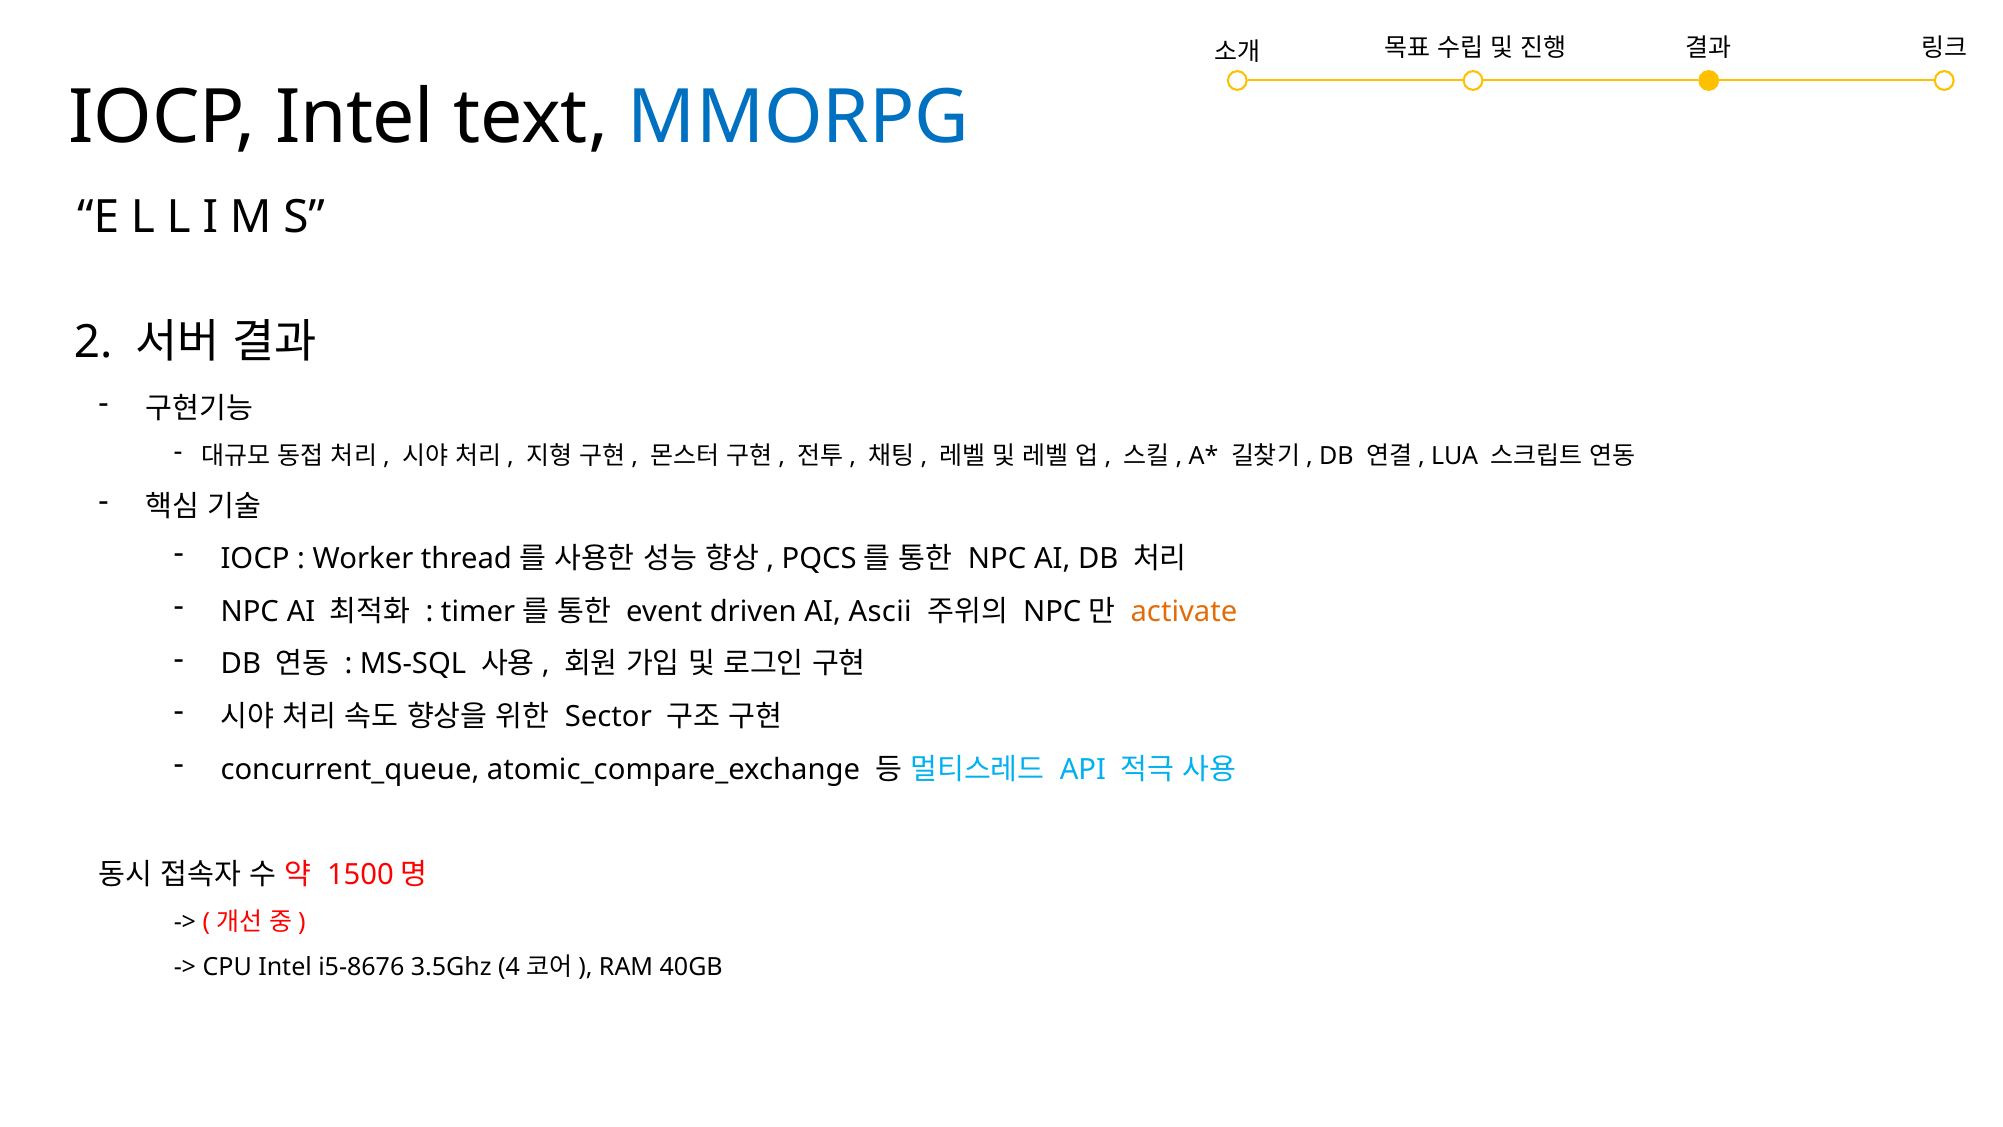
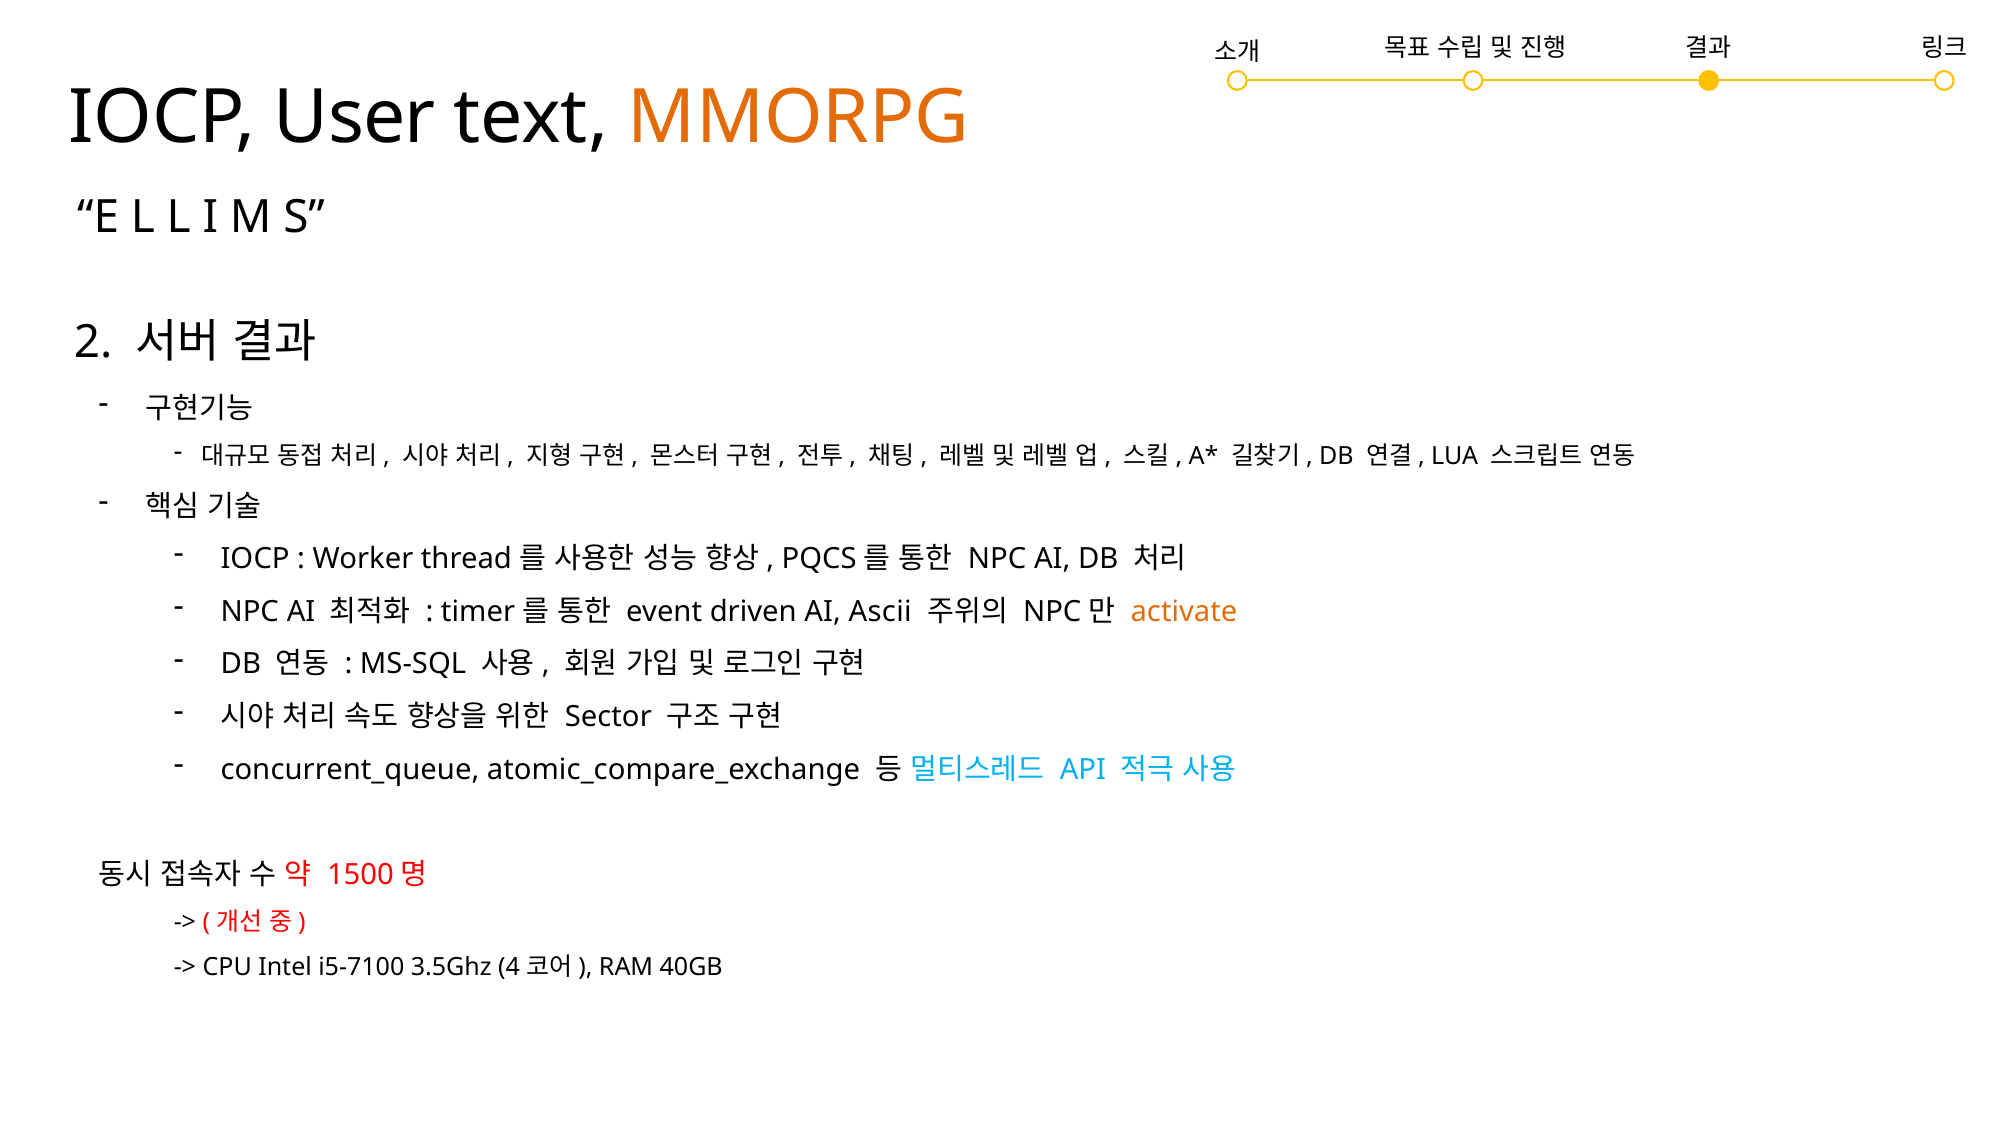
IOCP Intel: Intel -> User
MMORPG colour: blue -> orange
i5-8676: i5-8676 -> i5-7100
